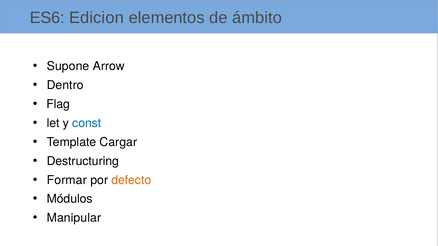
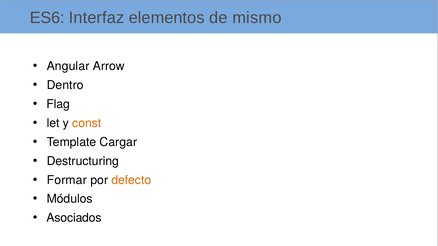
Edicion: Edicion -> Interfaz
ámbito: ámbito -> mismo
Supone: Supone -> Angular
const colour: blue -> orange
Manipular: Manipular -> Asociados
